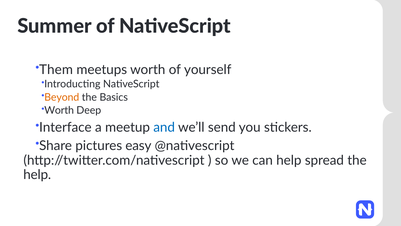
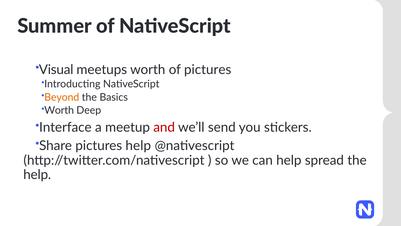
Them: Them -> Visual
of yourself: yourself -> pictures
and colour: blue -> red
pictures easy: easy -> help
